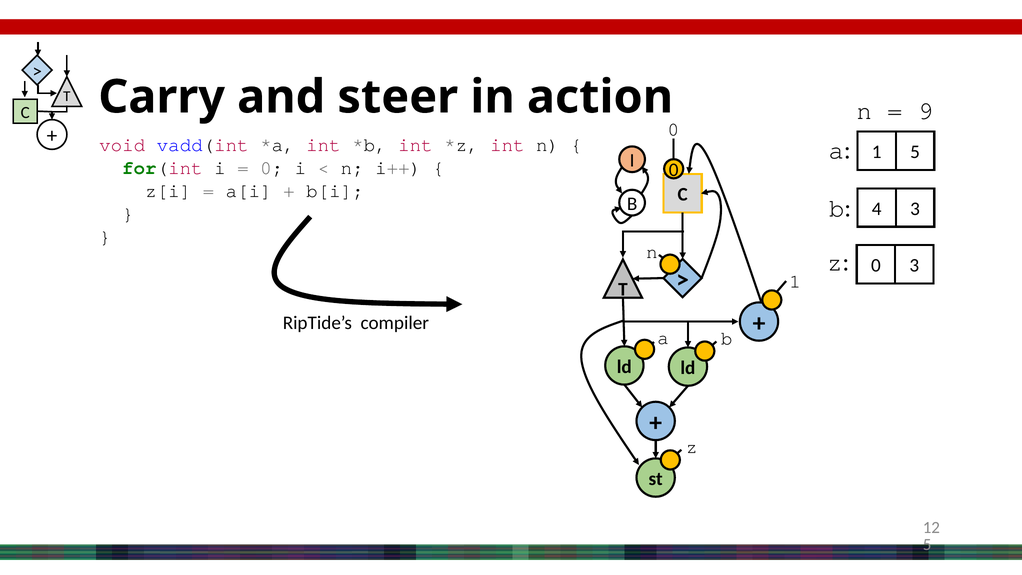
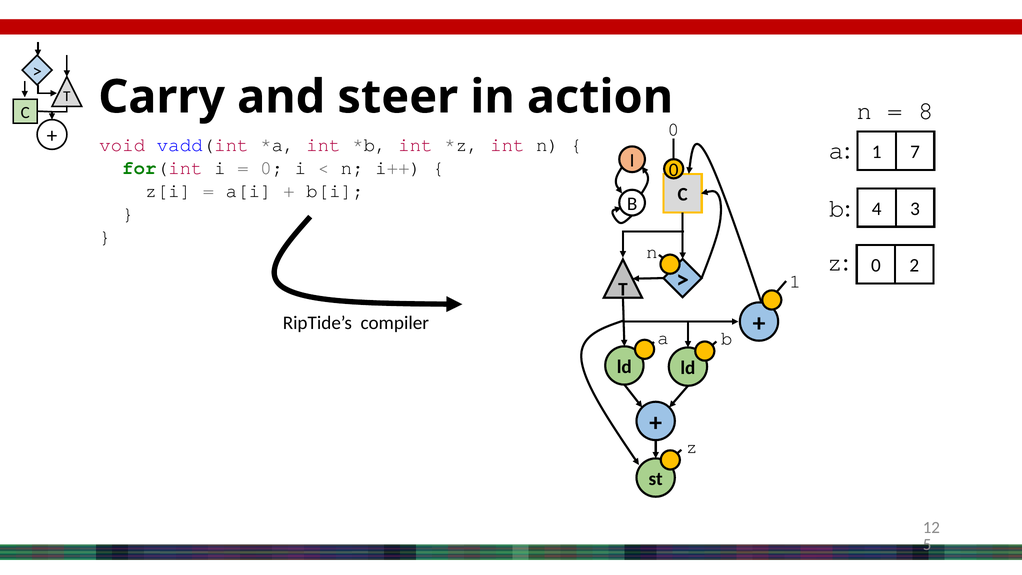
9: 9 -> 8
1 5: 5 -> 7
0 3: 3 -> 2
